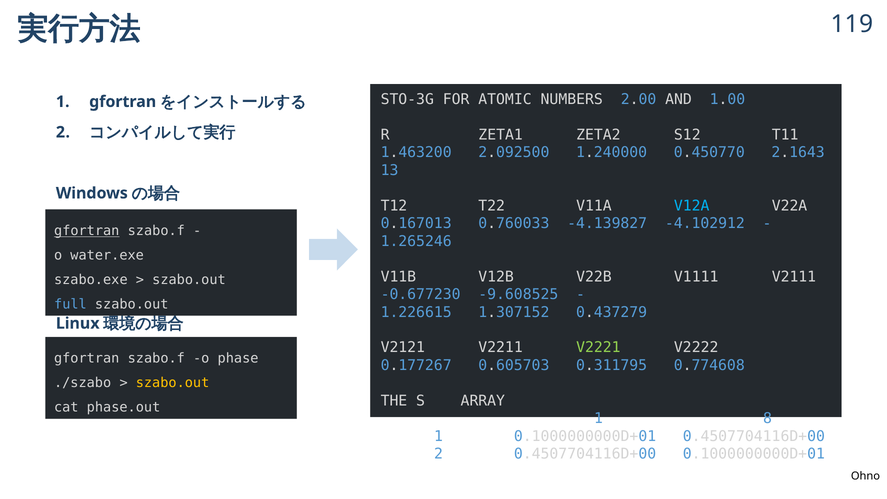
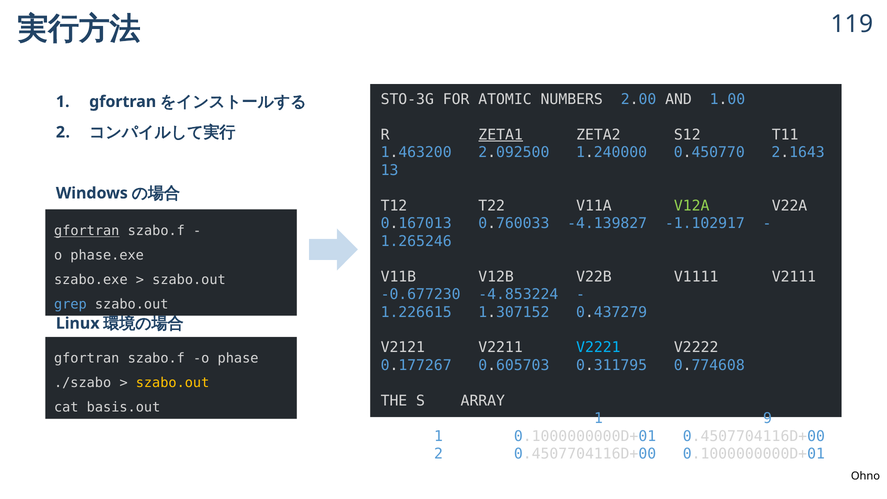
ZETA1 underline: none -> present
V12A colour: light blue -> light green
-4.102912: -4.102912 -> -1.102917
water.exe: water.exe -> phase.exe
-9.608525: -9.608525 -> -4.853224
full: full -> grep
V2221 colour: light green -> light blue
phase.out: phase.out -> basis.out
8: 8 -> 9
